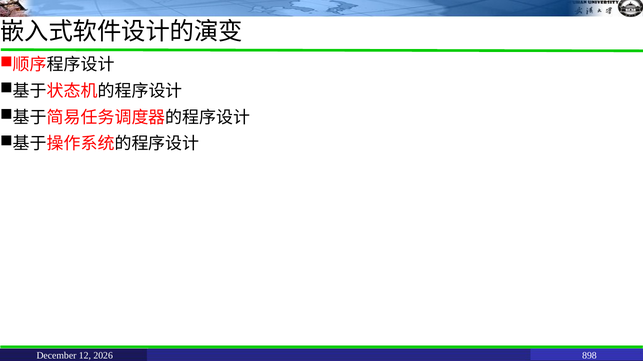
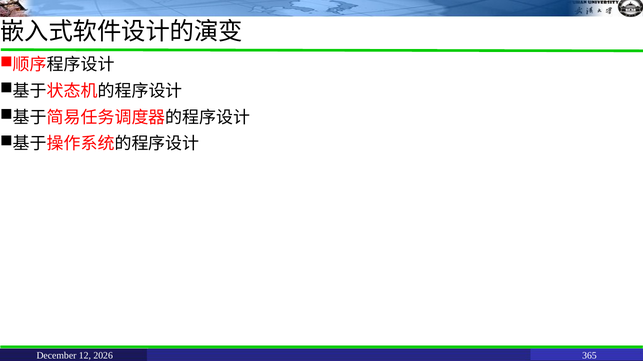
898: 898 -> 365
